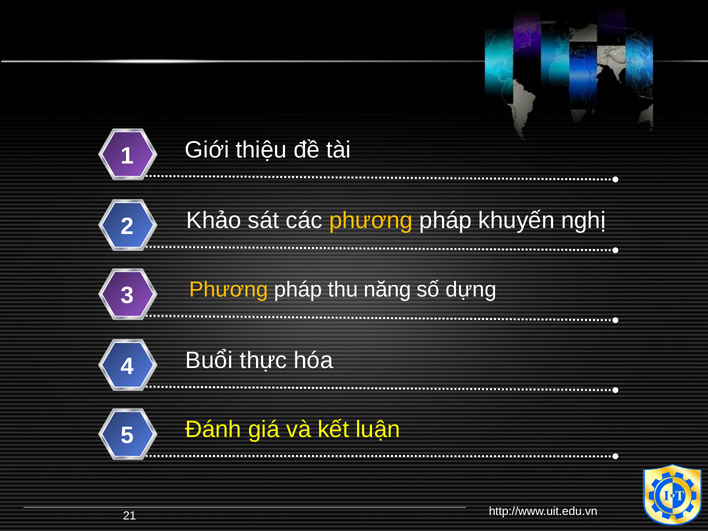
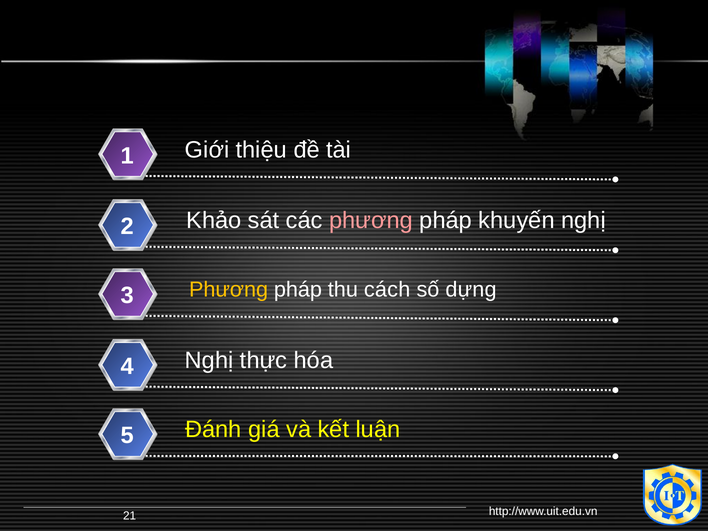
phương at (371, 221) colour: yellow -> pink
năng: năng -> cách
Buổi at (209, 360): Buổi -> Nghị
